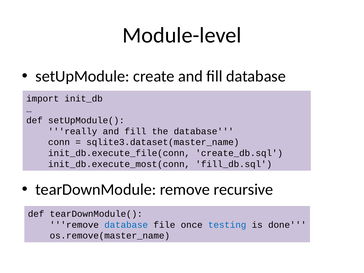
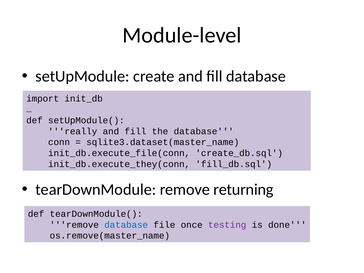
init_db.execute_most(conn: init_db.execute_most(conn -> init_db.execute_they(conn
recursive: recursive -> returning
testing colour: blue -> purple
